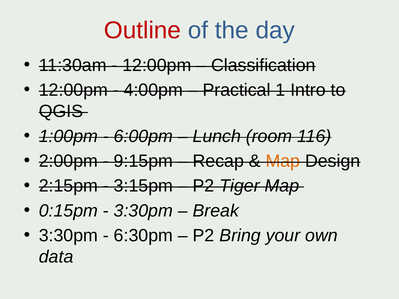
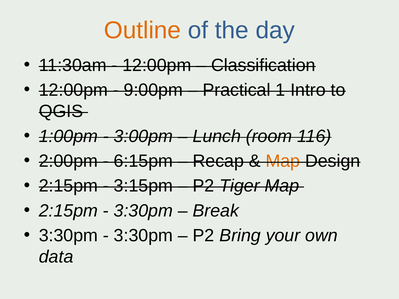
Outline colour: red -> orange
4:00pm: 4:00pm -> 9:00pm
6:00pm: 6:00pm -> 3:00pm
9:15pm: 9:15pm -> 6:15pm
0:15pm at (68, 211): 0:15pm -> 2:15pm
6:30pm at (143, 236): 6:30pm -> 3:30pm
